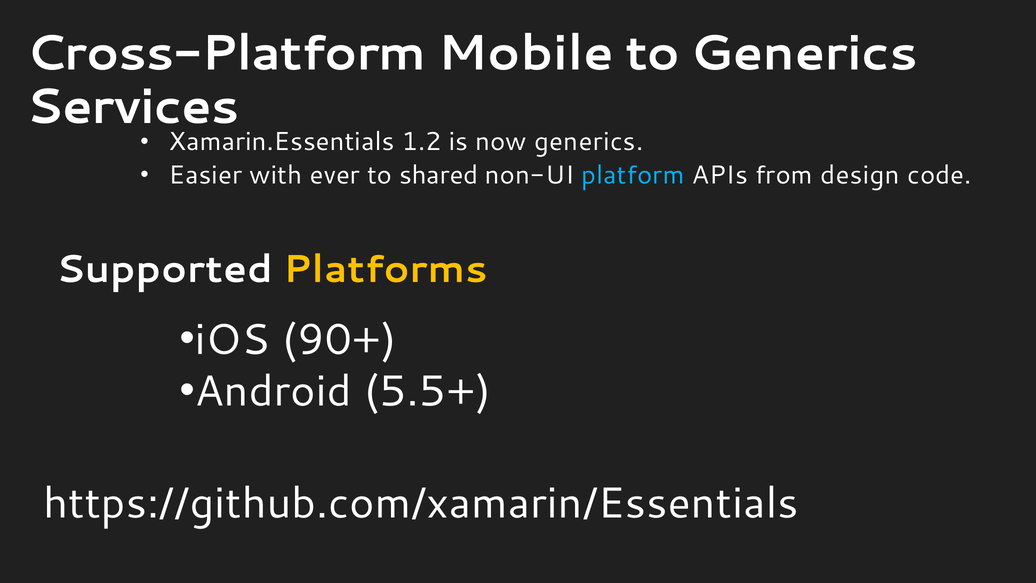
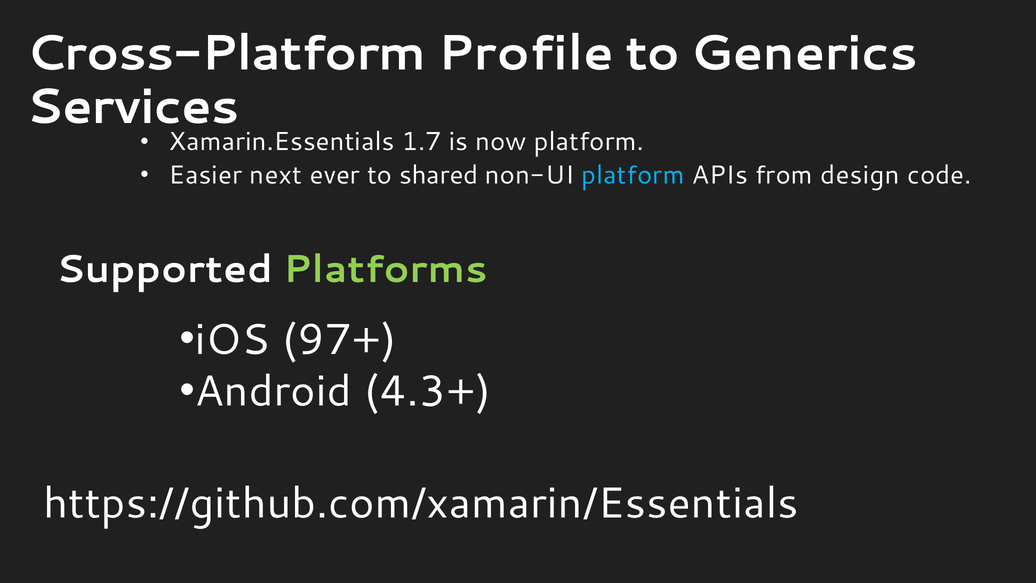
Mobile: Mobile -> Profile
1.2: 1.2 -> 1.7
now generics: generics -> platform
with: with -> next
Platforms colour: yellow -> light green
90+: 90+ -> 97+
5.5+: 5.5+ -> 4.3+
